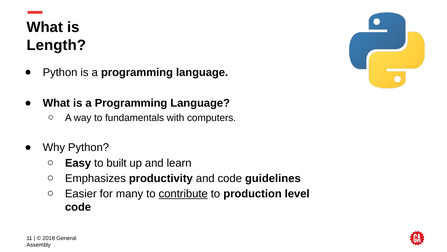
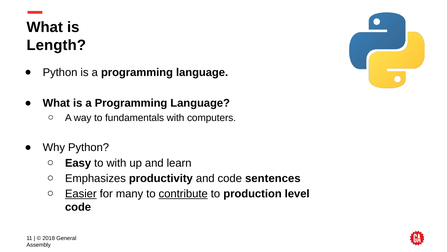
to built: built -> with
guidelines: guidelines -> sentences
Easier underline: none -> present
